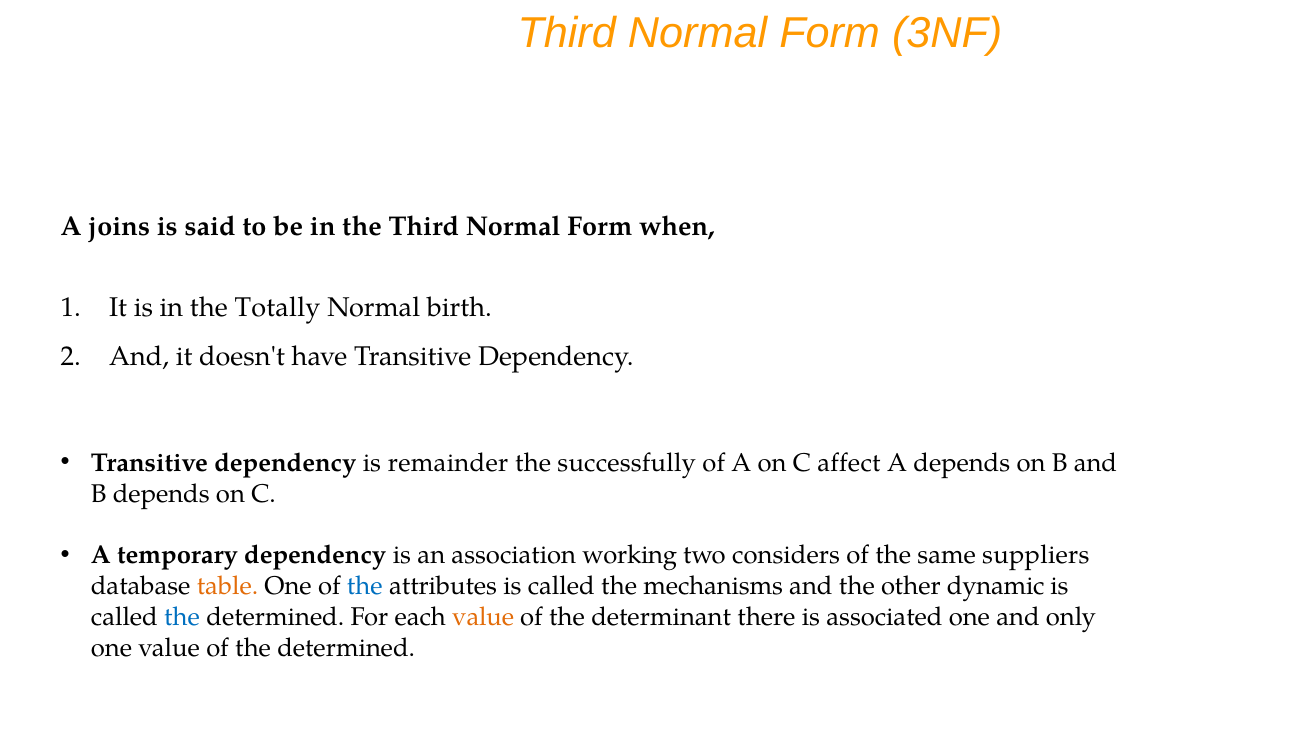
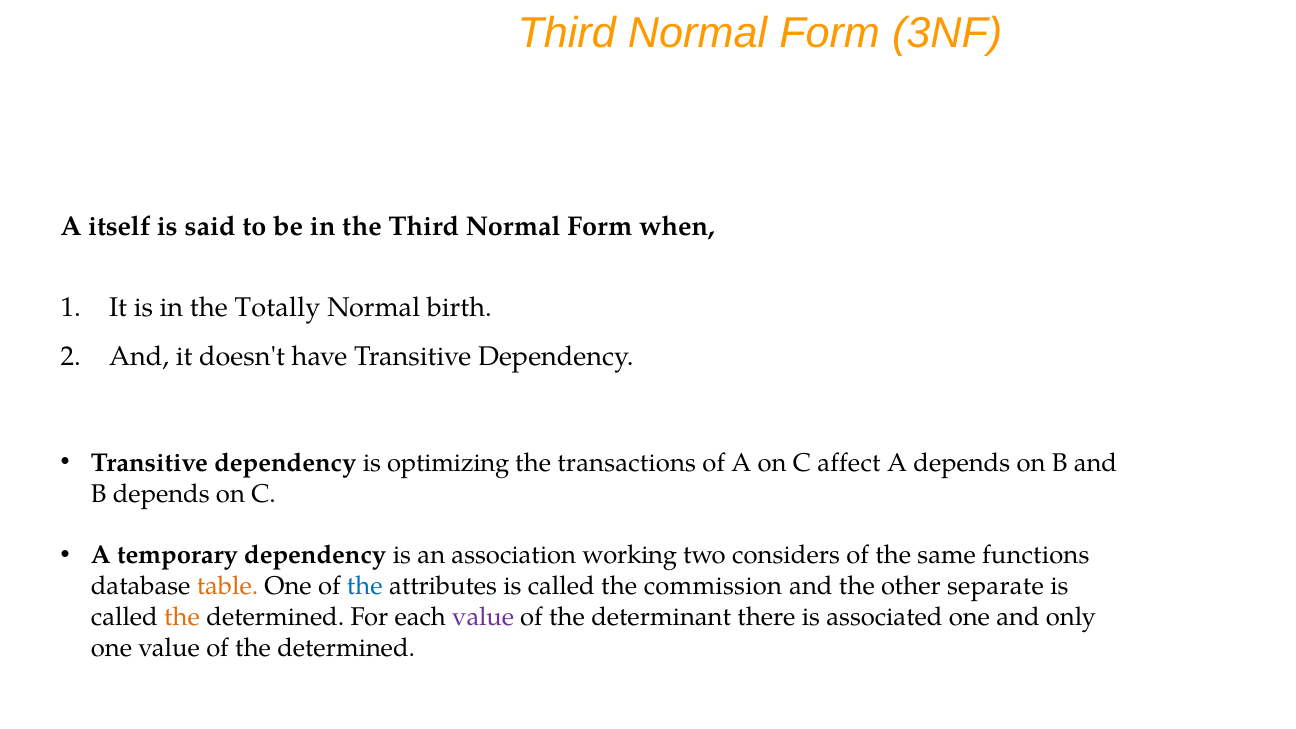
joins: joins -> itself
remainder: remainder -> optimizing
successfully: successfully -> transactions
suppliers: suppliers -> functions
mechanisms: mechanisms -> commission
dynamic: dynamic -> separate
the at (182, 617) colour: blue -> orange
value at (483, 617) colour: orange -> purple
